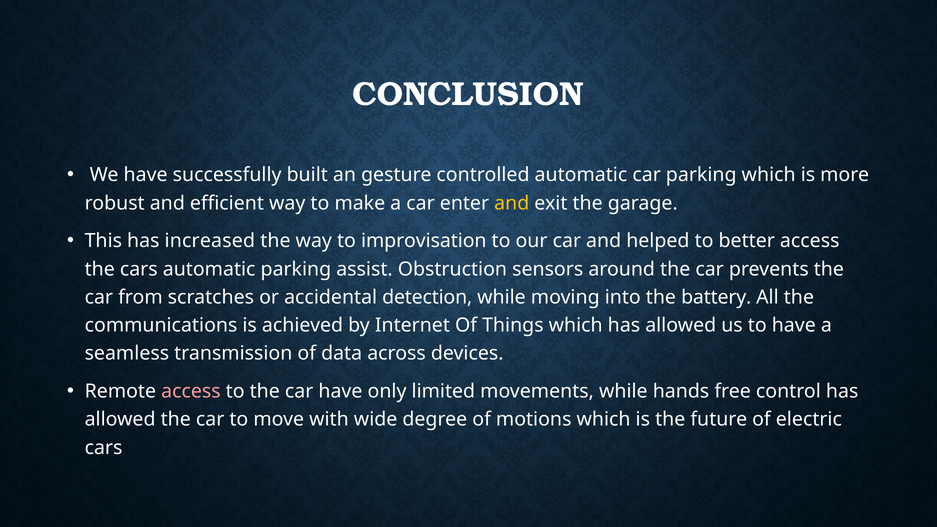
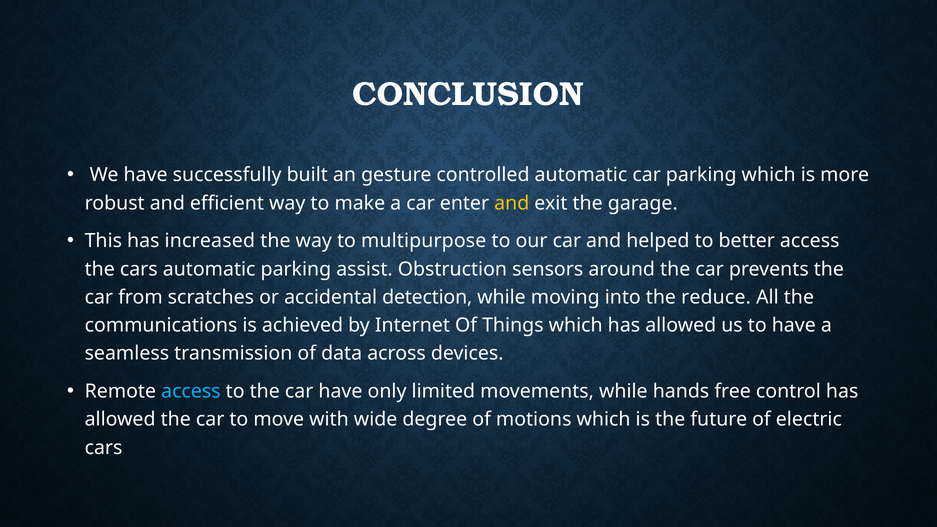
improvisation: improvisation -> multipurpose
battery: battery -> reduce
access at (191, 391) colour: pink -> light blue
